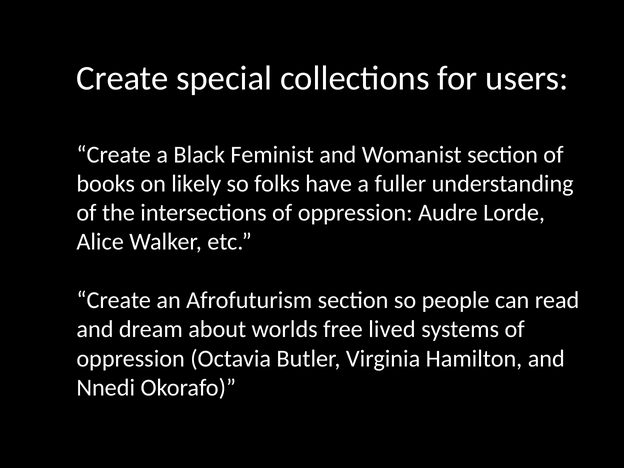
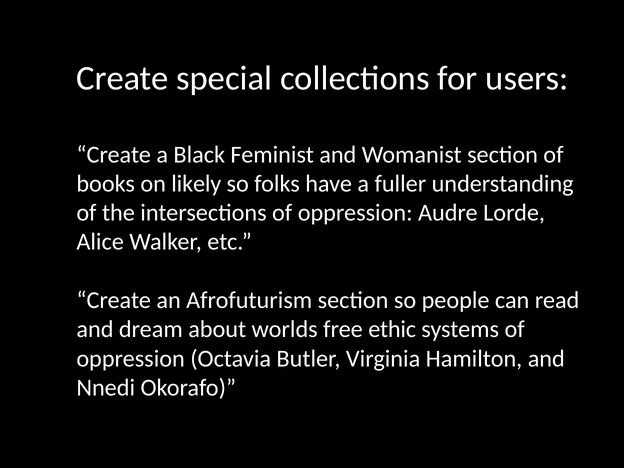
lived: lived -> ethic
